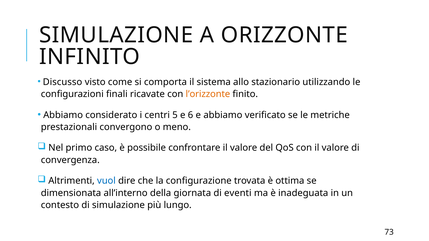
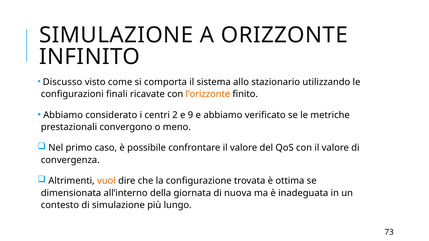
5: 5 -> 2
6: 6 -> 9
vuol colour: blue -> orange
eventi: eventi -> nuova
